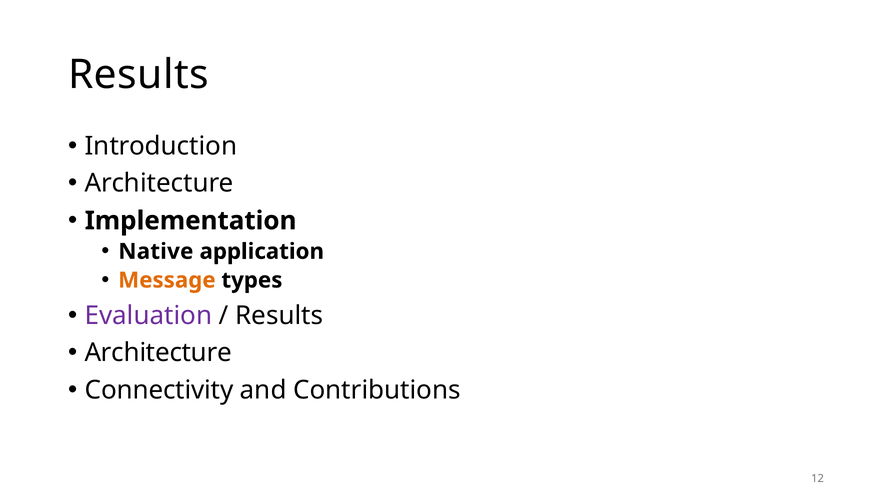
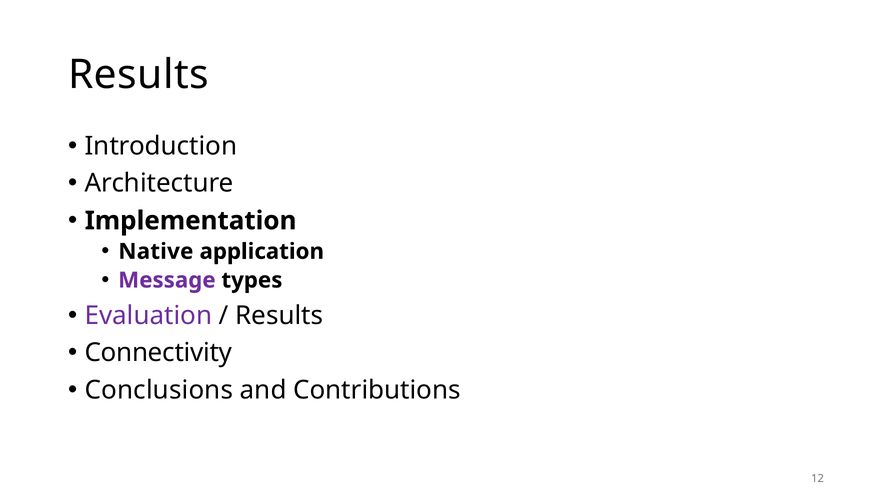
Message colour: orange -> purple
Architecture at (158, 353): Architecture -> Connectivity
Connectivity: Connectivity -> Conclusions
